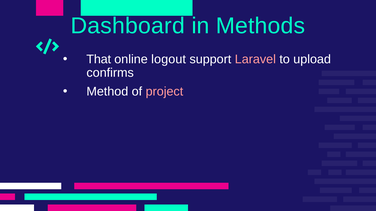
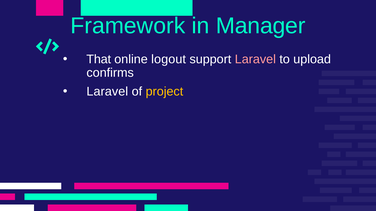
Dashboard: Dashboard -> Framework
Methods: Methods -> Manager
Method at (107, 92): Method -> Laravel
project colour: pink -> yellow
